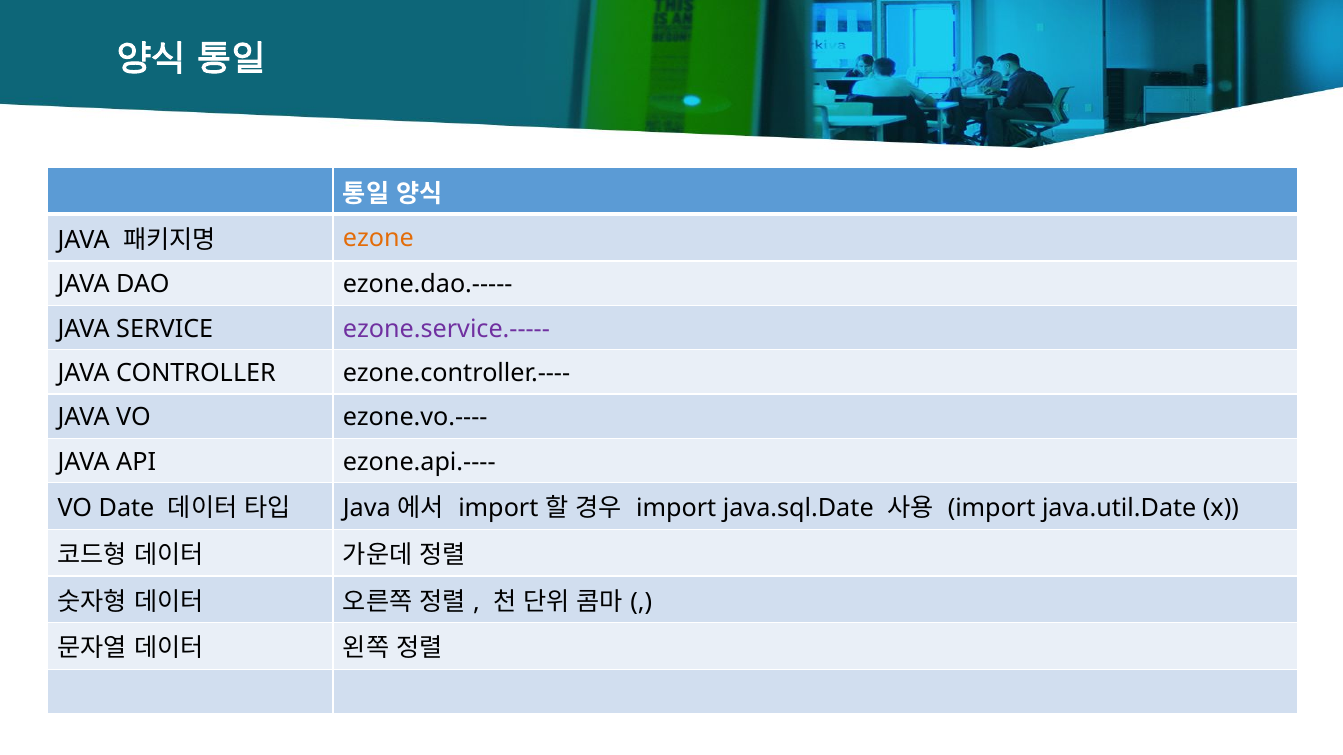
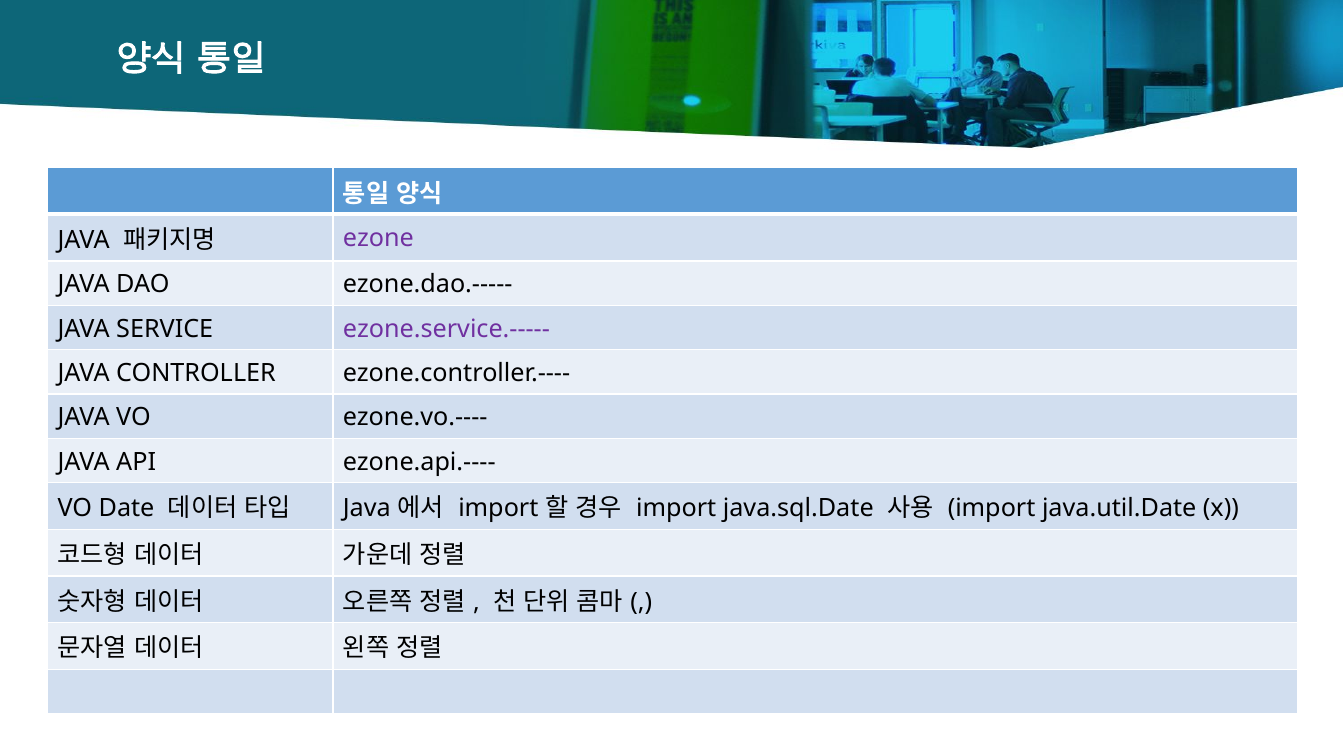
ezone colour: orange -> purple
